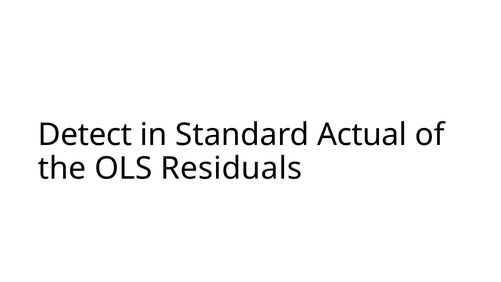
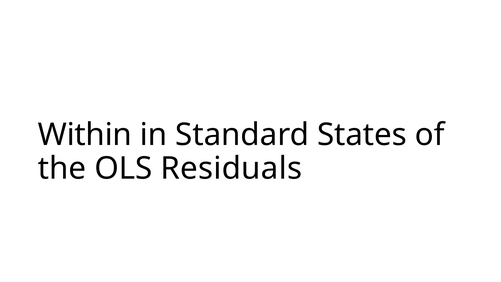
Detect: Detect -> Within
Actual: Actual -> States
